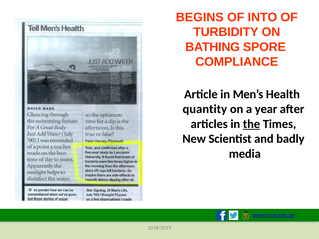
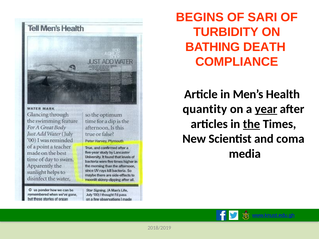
INTO: INTO -> SARI
SPORE: SPORE -> DEATH
year underline: none -> present
badly: badly -> coma
